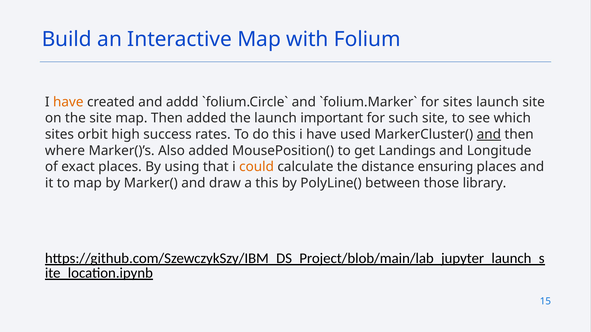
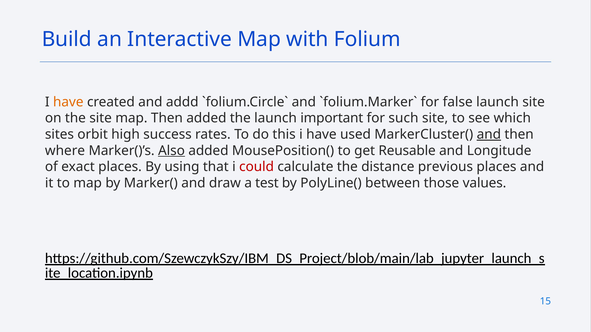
for sites: sites -> false
Also underline: none -> present
Landings: Landings -> Reusable
could colour: orange -> red
ensuring: ensuring -> previous
a this: this -> test
library: library -> values
